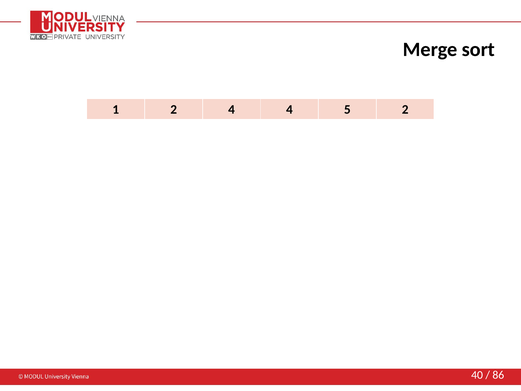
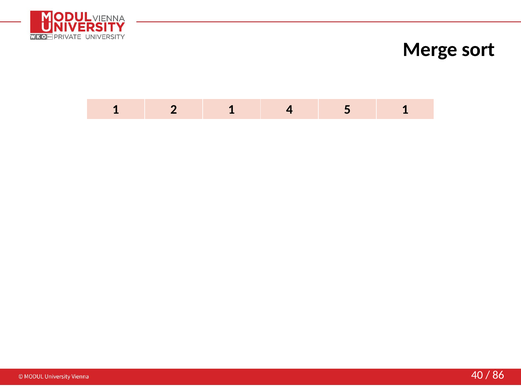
2 4: 4 -> 1
5 2: 2 -> 1
